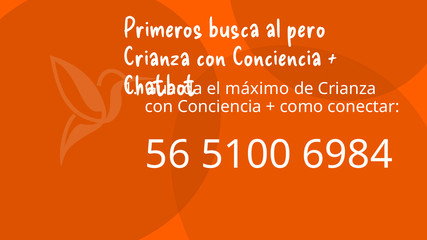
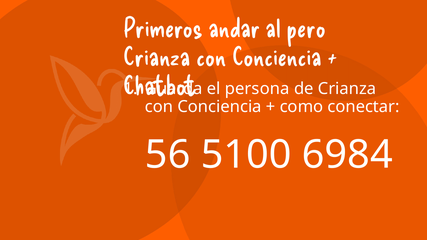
busca: busca -> andar
máximo: máximo -> persona
